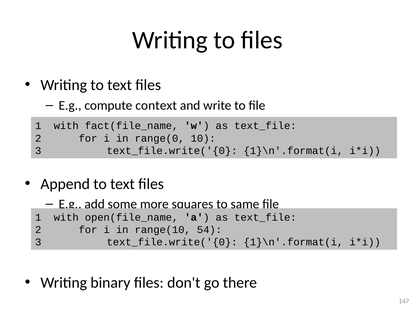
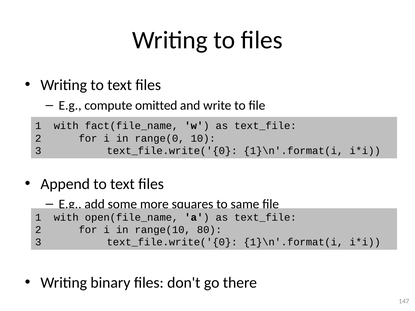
context: context -> omitted
54: 54 -> 80
